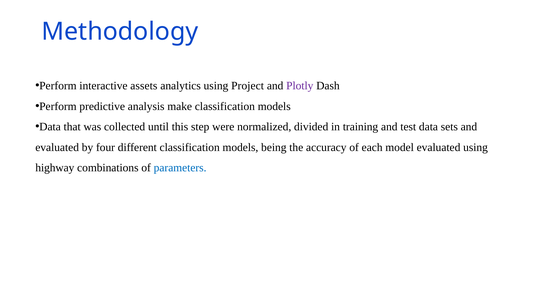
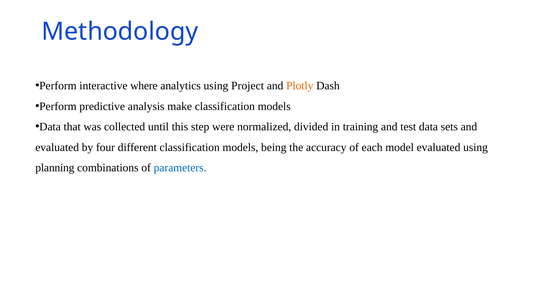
assets: assets -> where
Plotly colour: purple -> orange
highway: highway -> planning
